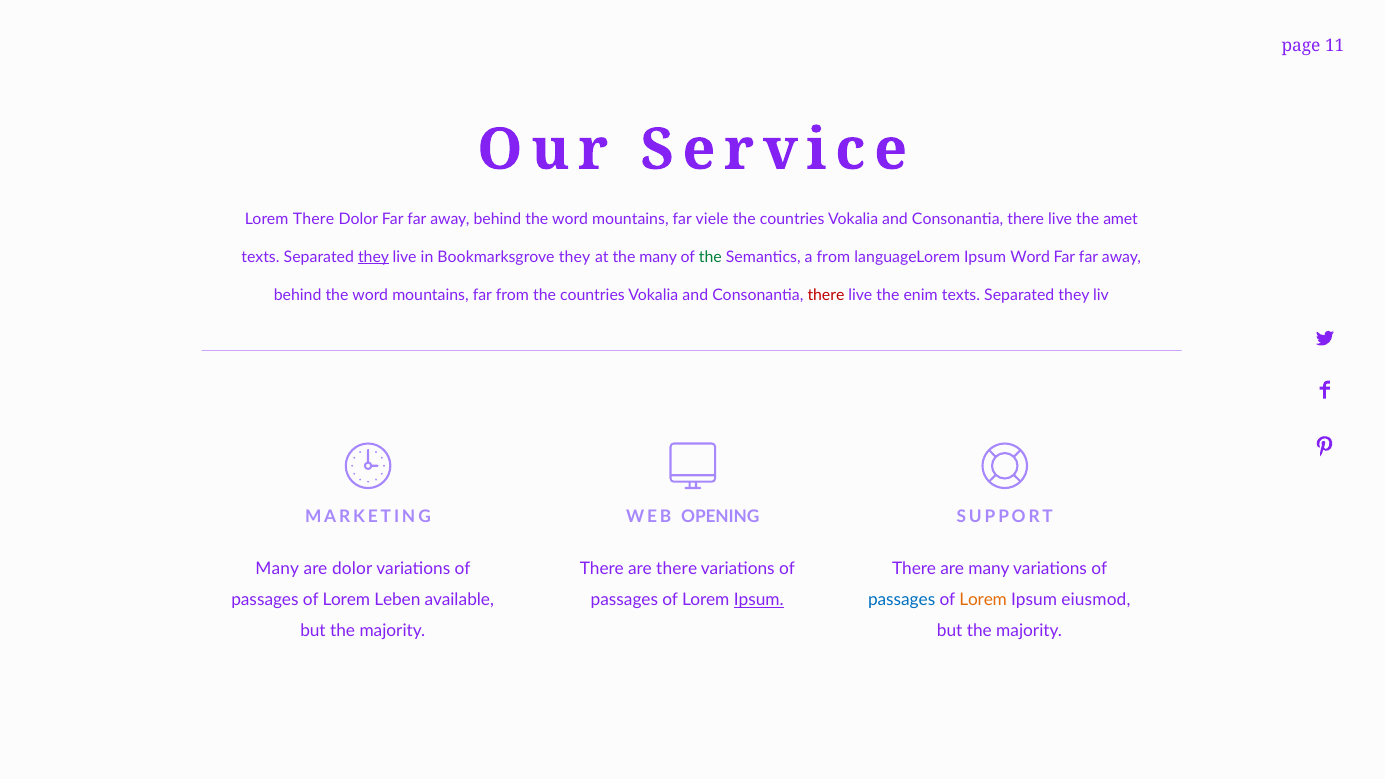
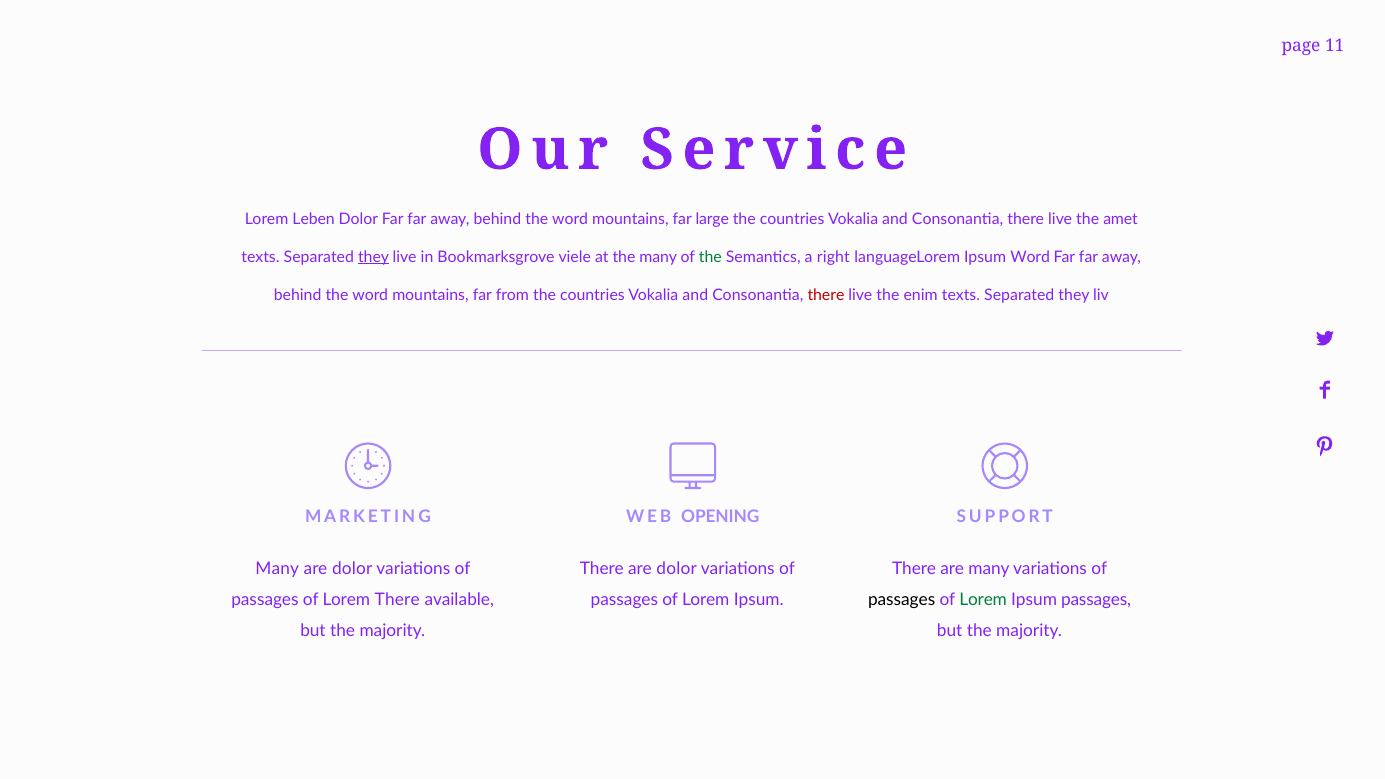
Lorem There: There -> Leben
viele: viele -> large
Bookmarksgrove they: they -> viele
a from: from -> right
There are there: there -> dolor
Lorem Leben: Leben -> There
Ipsum at (759, 600) underline: present -> none
passages at (902, 600) colour: blue -> black
Lorem at (983, 600) colour: orange -> green
Ipsum eiusmod: eiusmod -> passages
